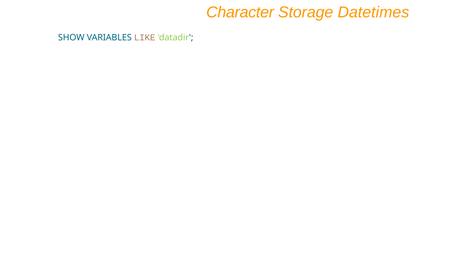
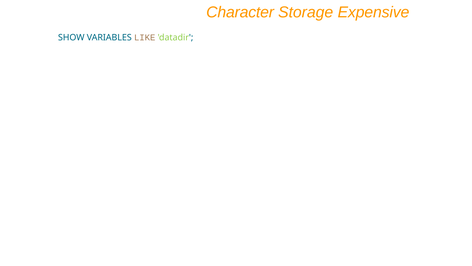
Datetimes: Datetimes -> Expensive
